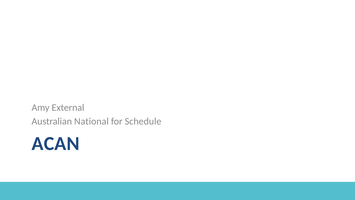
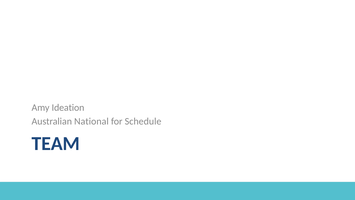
External: External -> Ideation
ACAN: ACAN -> TEAM
